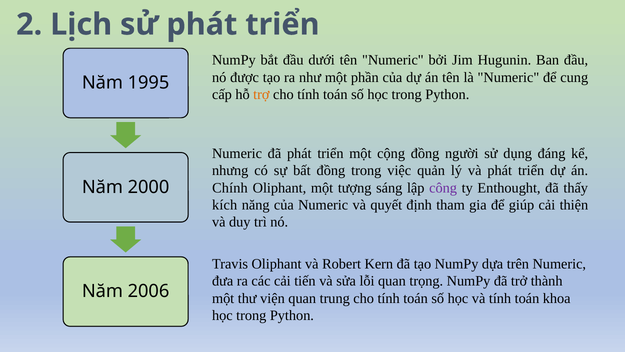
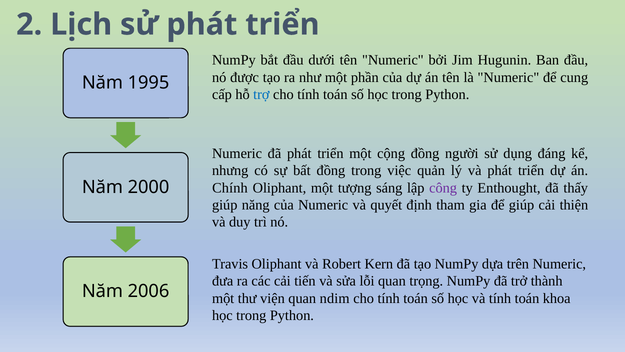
trợ colour: orange -> blue
kích at (225, 205): kích -> giúp
trung: trung -> ndim
